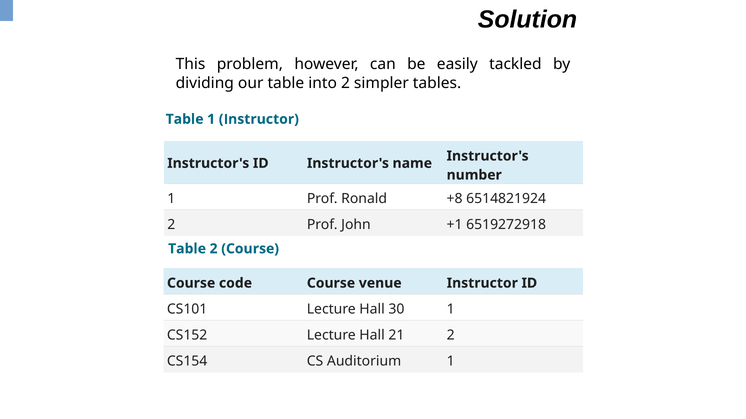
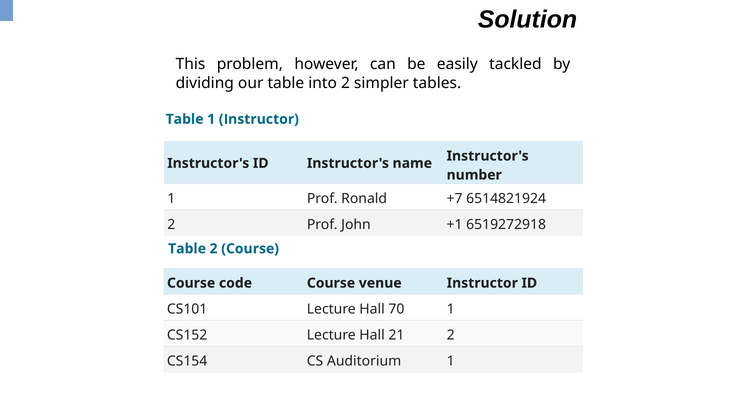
+8: +8 -> +7
30: 30 -> 70
